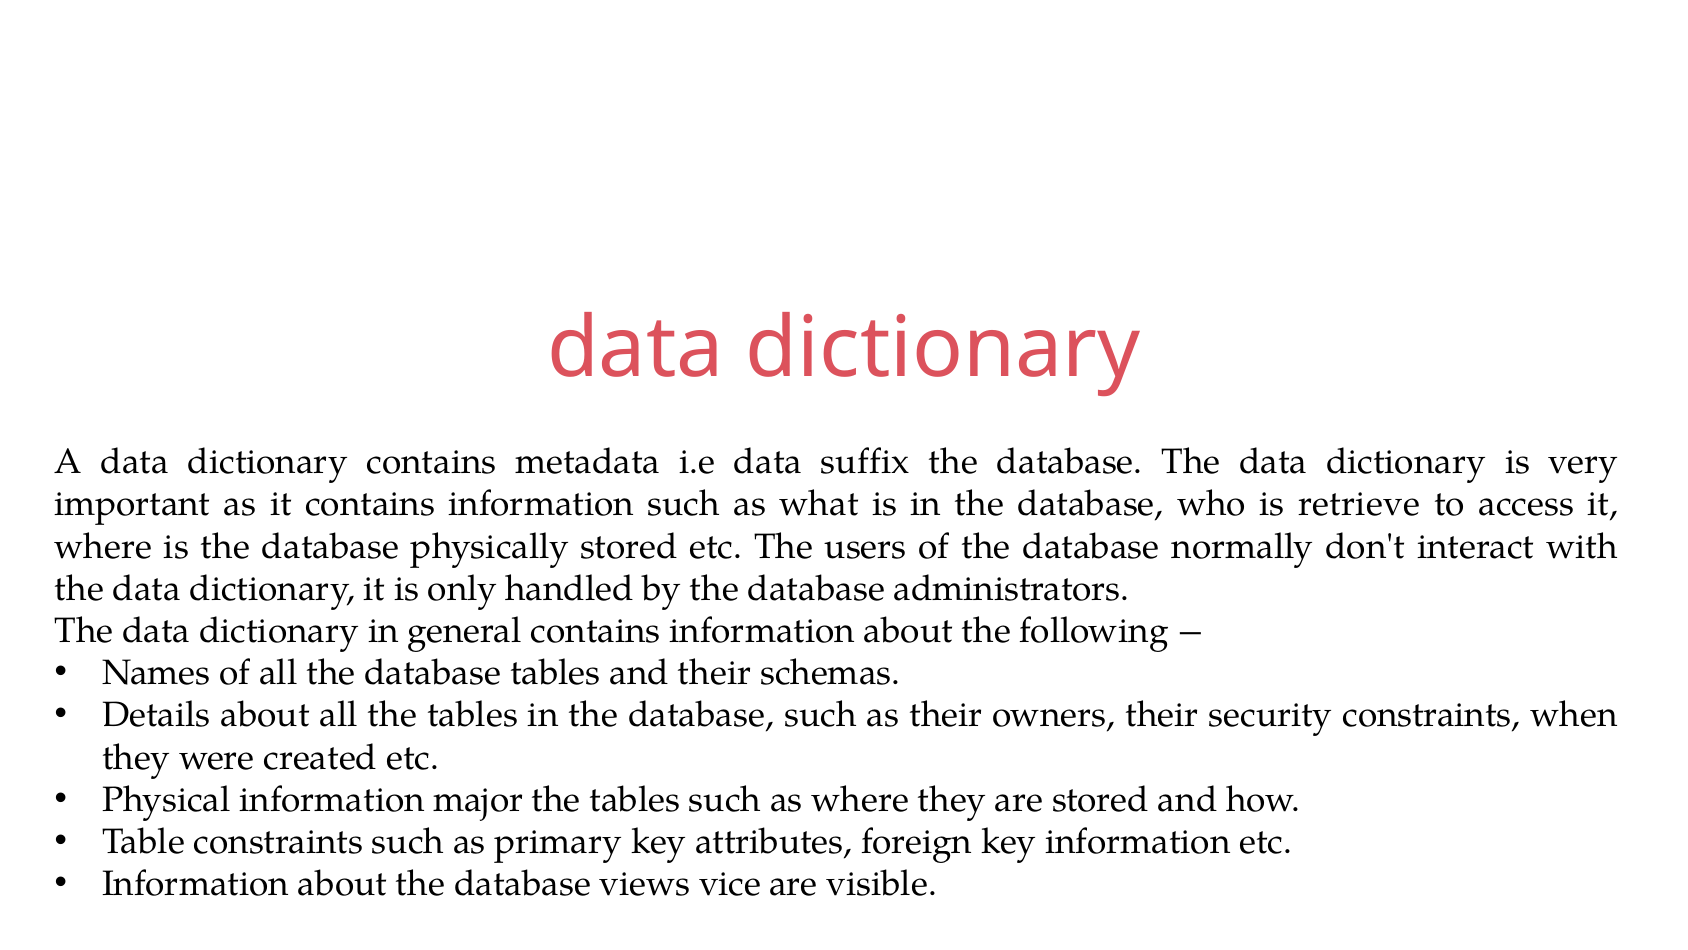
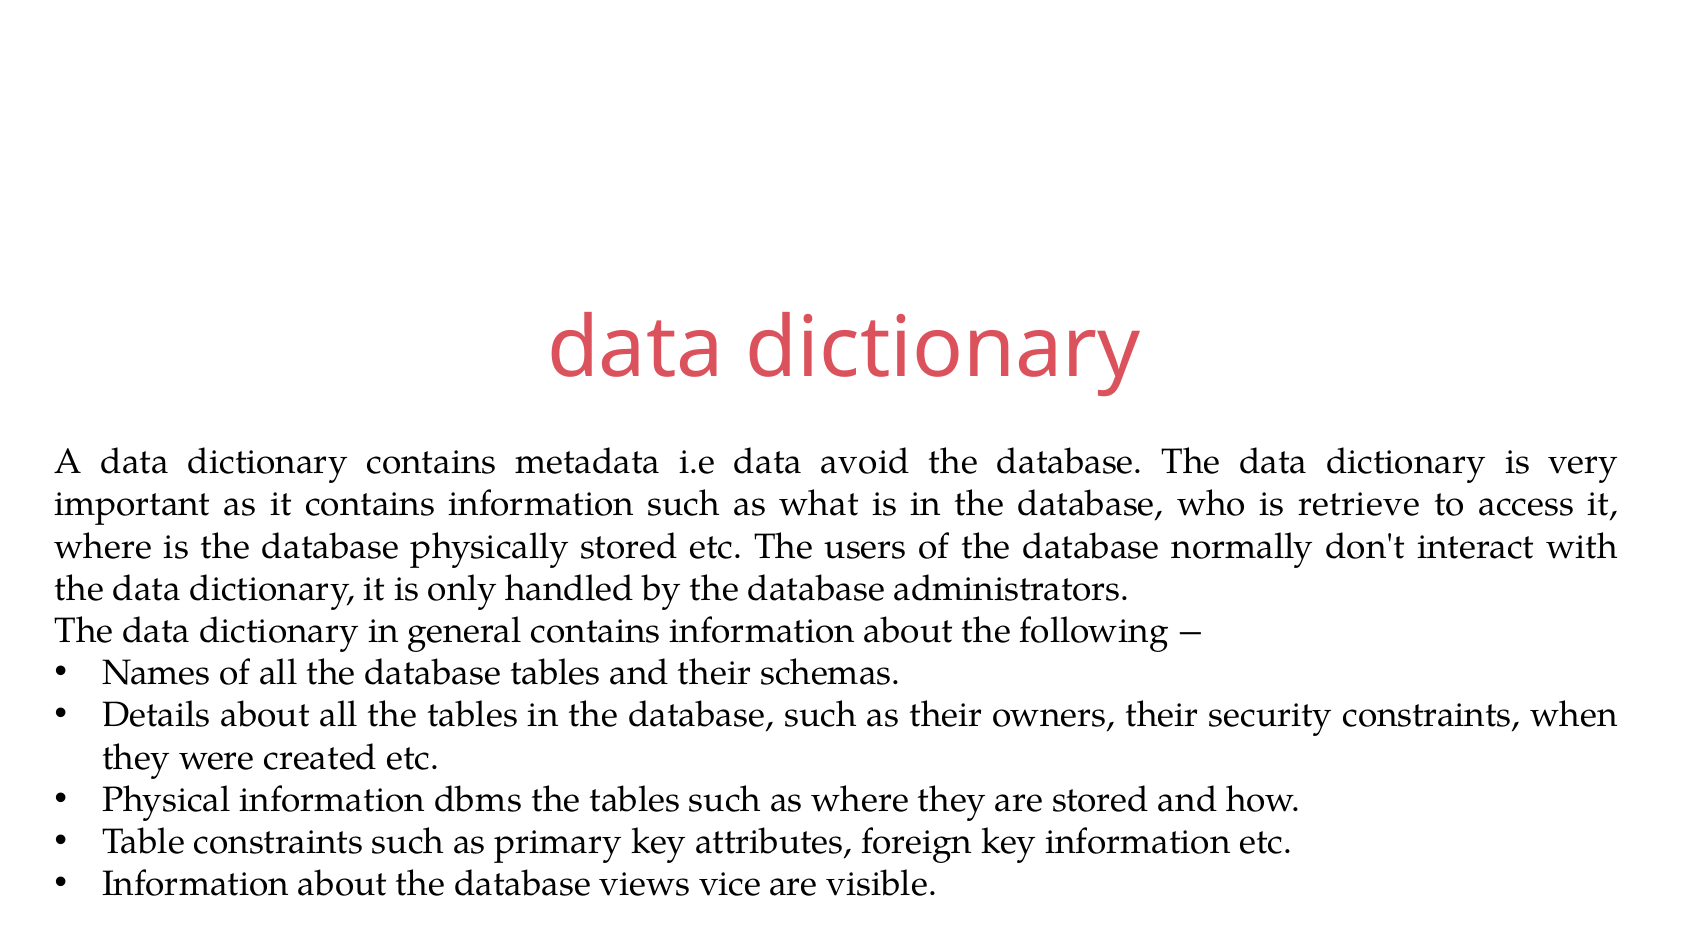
suffix: suffix -> avoid
major: major -> dbms
